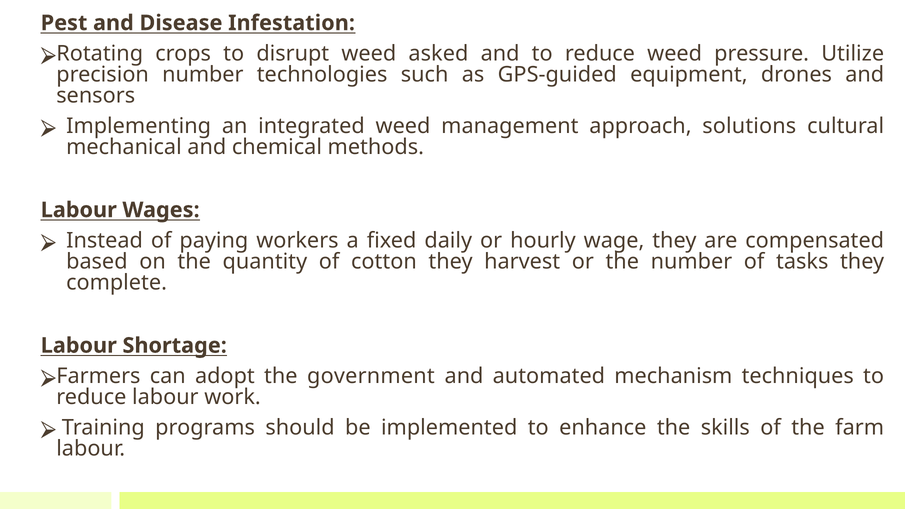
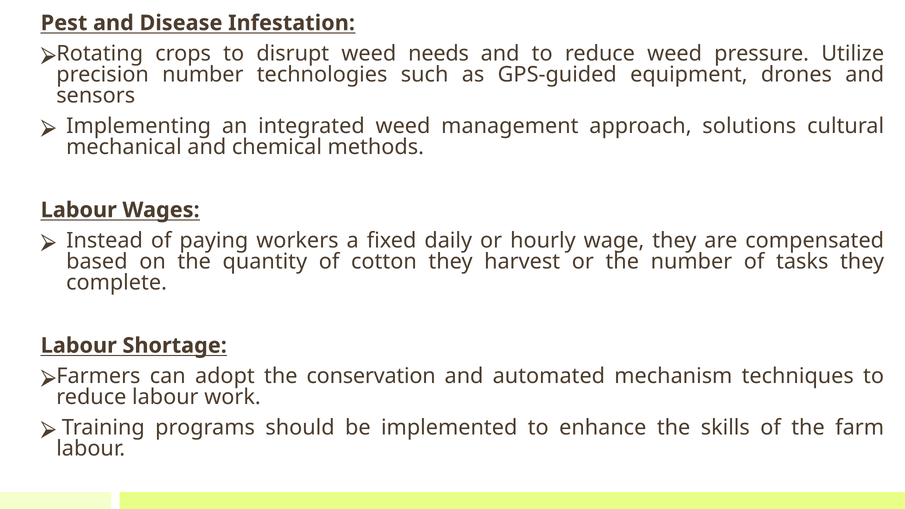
asked: asked -> needs
government: government -> conservation
